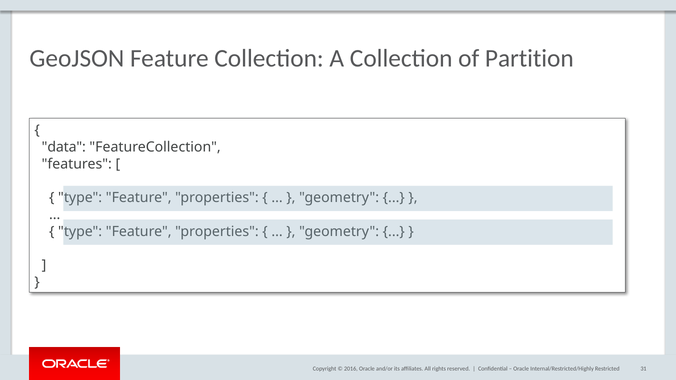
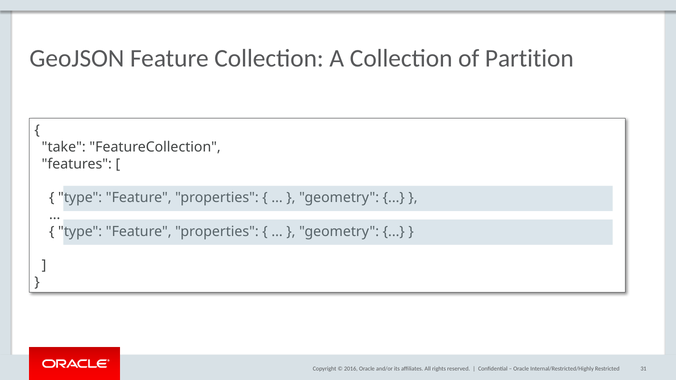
data: data -> take
